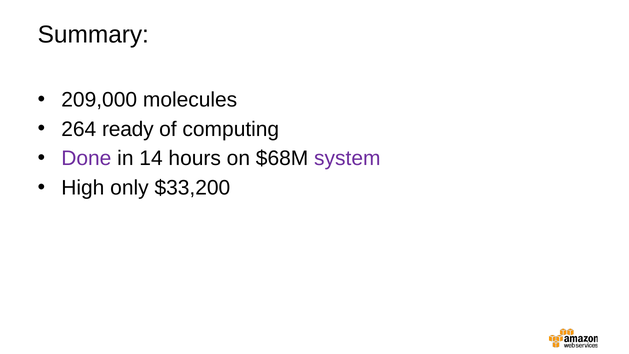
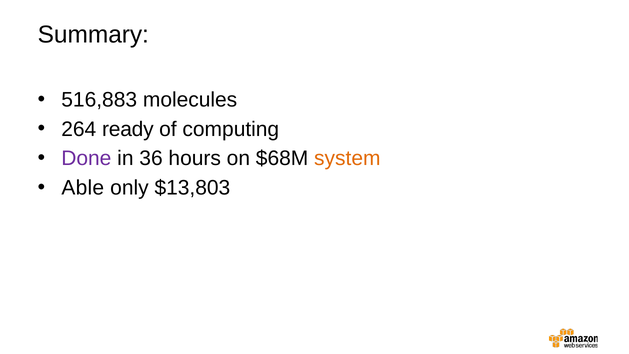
209,000: 209,000 -> 516,883
14: 14 -> 36
system colour: purple -> orange
High: High -> Able
$33,200: $33,200 -> $13,803
